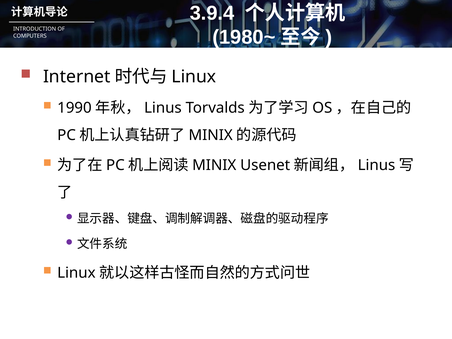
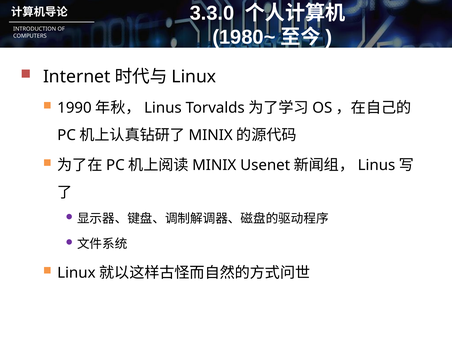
3.9.4: 3.9.4 -> 3.3.0
